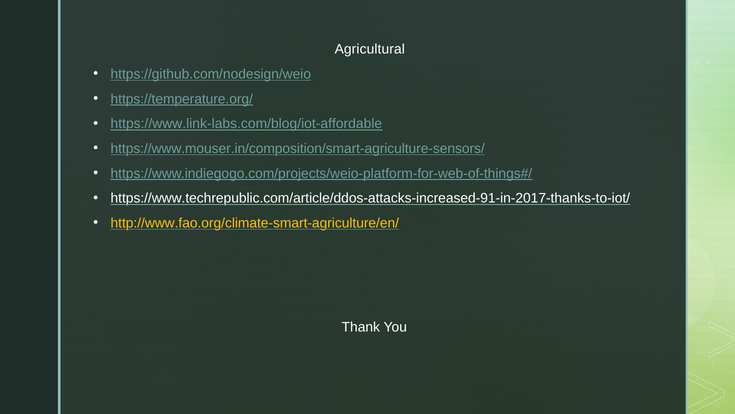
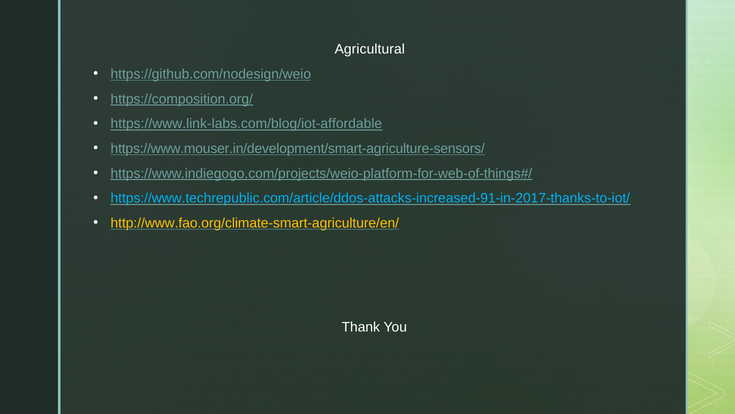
https://temperature.org/: https://temperature.org/ -> https://composition.org/
https://www.mouser.in/composition/smart-agriculture-sensors/: https://www.mouser.in/composition/smart-agriculture-sensors/ -> https://www.mouser.in/development/smart-agriculture-sensors/
https://www.techrepublic.com/article/ddos-attacks-increased-91-in-2017-thanks-to-iot/ colour: white -> light blue
